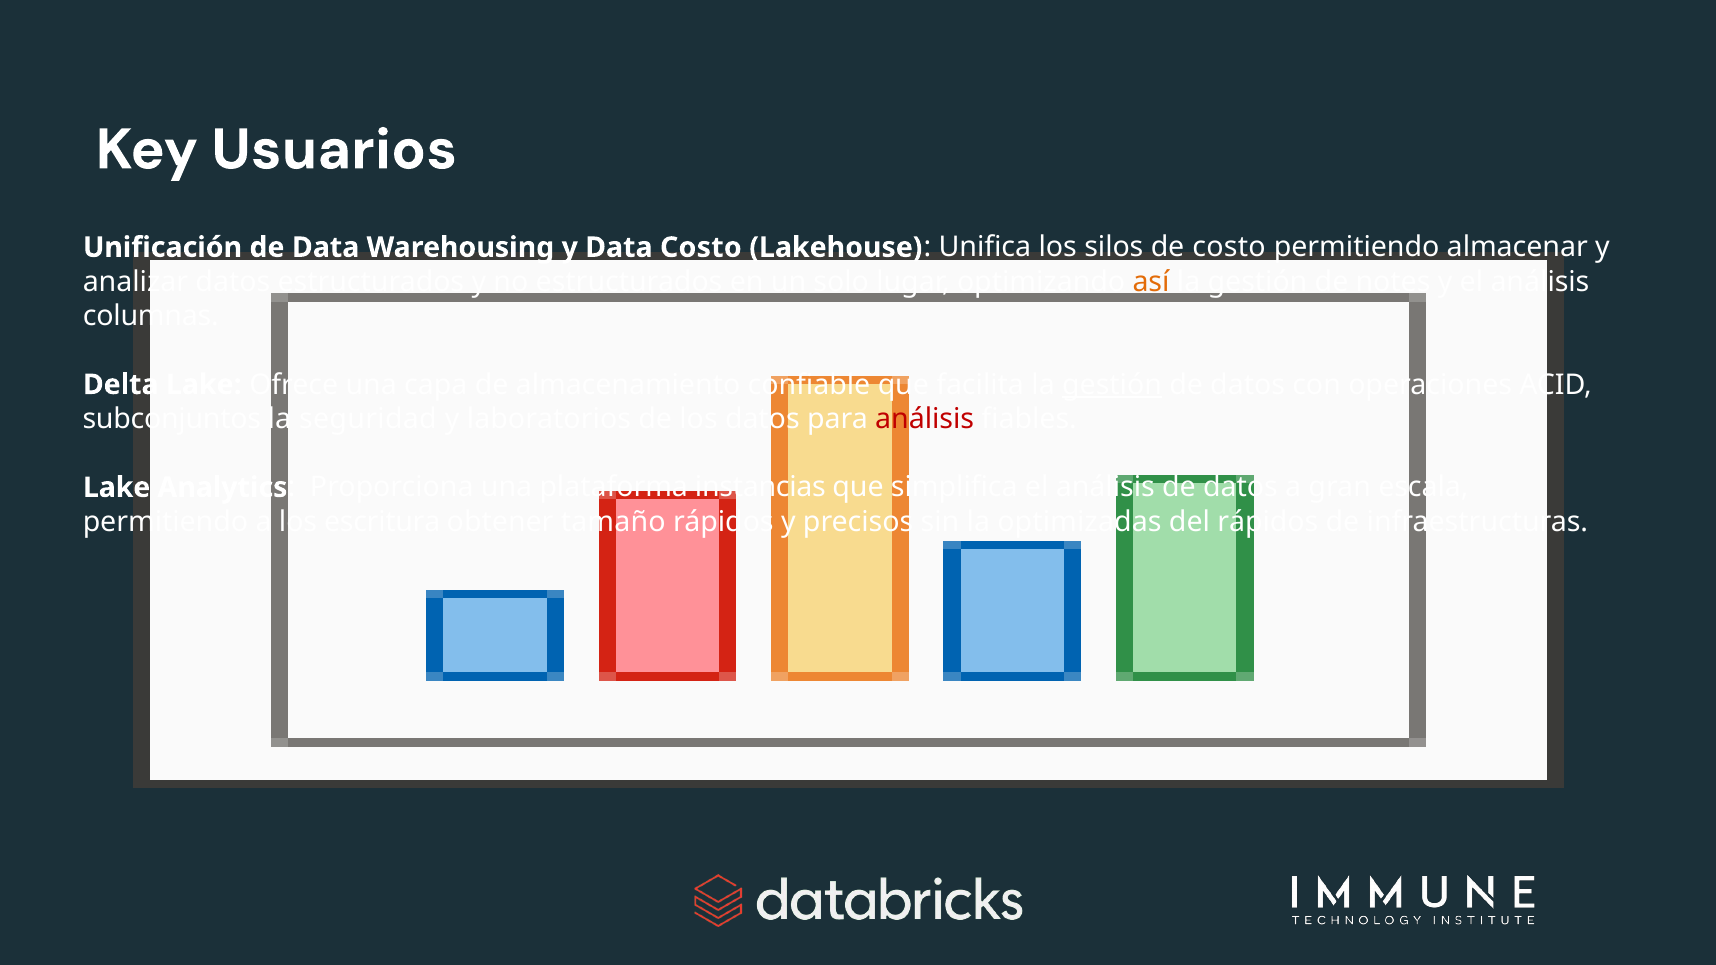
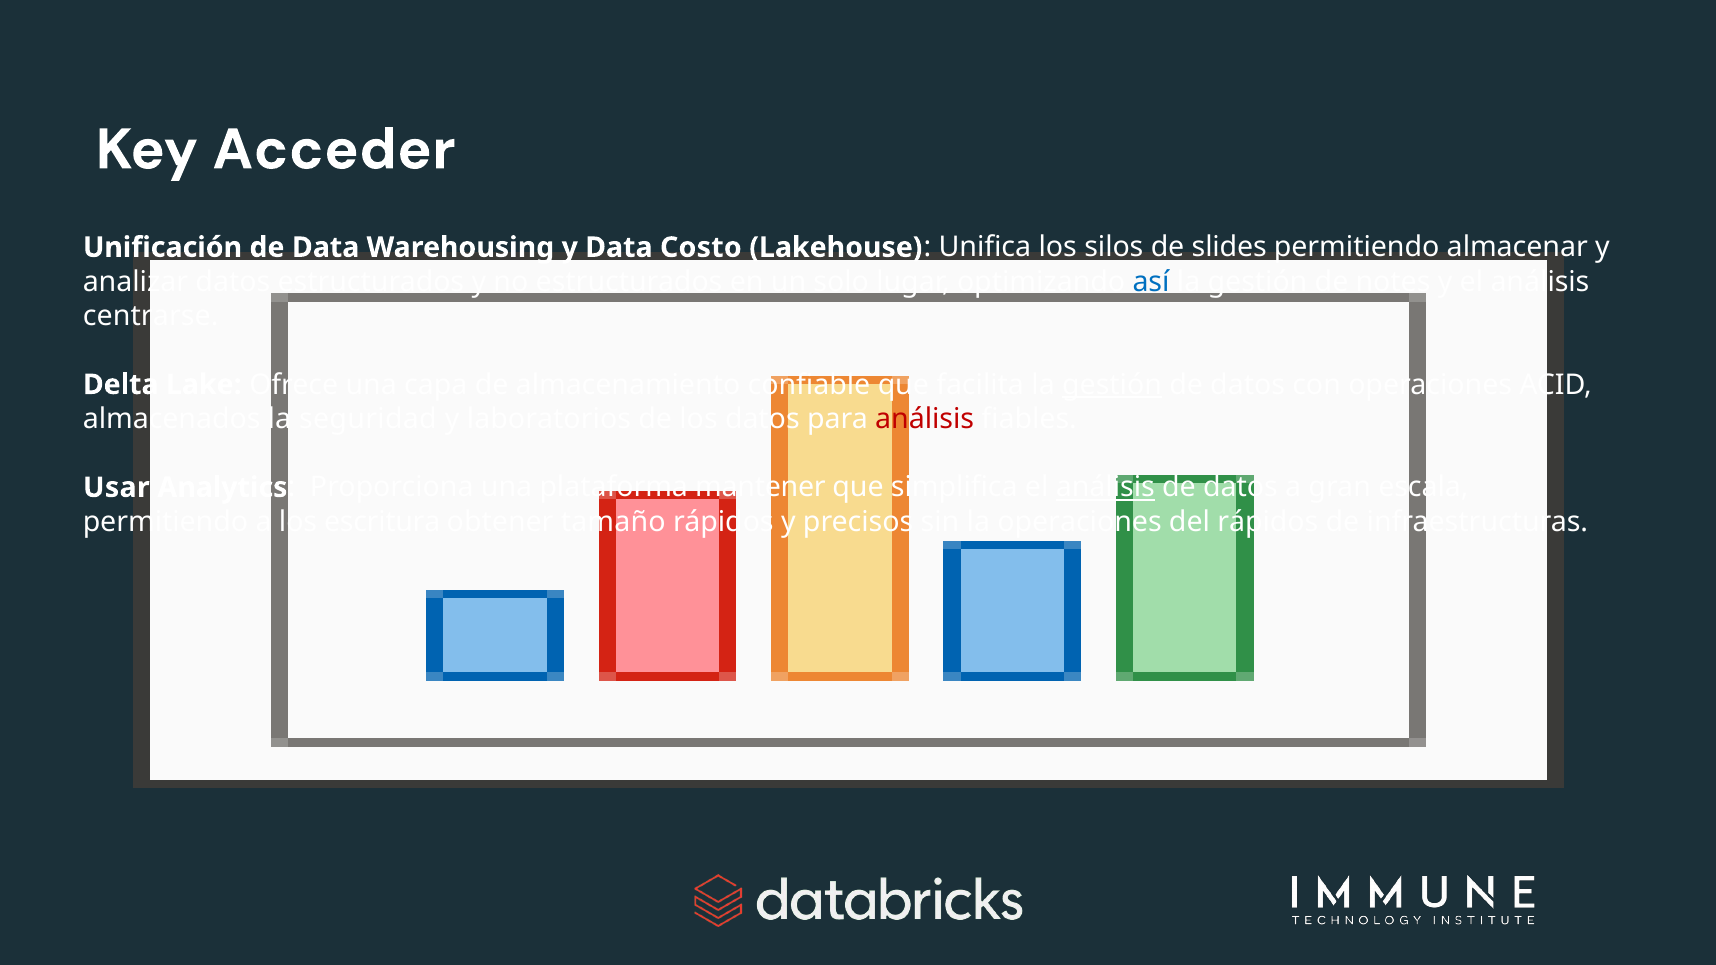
Usuarios: Usuarios -> Acceder
de costo: costo -> slides
así colour: orange -> blue
columnas: columnas -> centrarse
subconjuntos: subconjuntos -> almacenados
Lake at (117, 488): Lake -> Usar
instancias: instancias -> mantener
análisis at (1105, 488) underline: none -> present
la optimizadas: optimizadas -> operaciones
